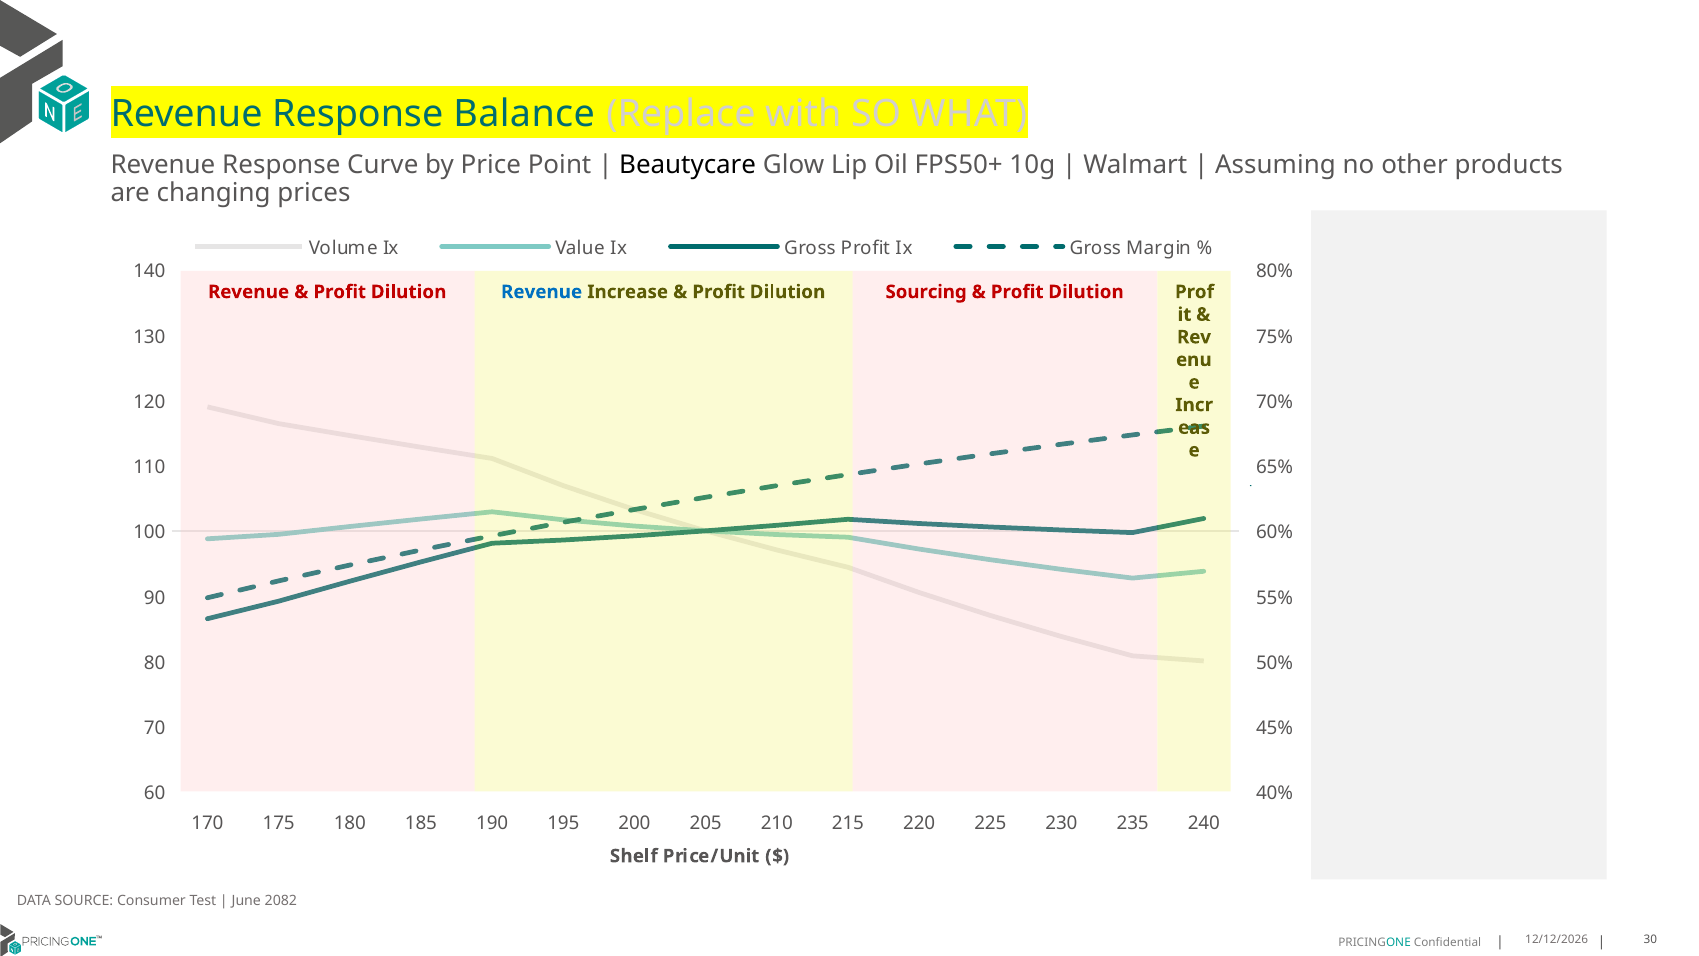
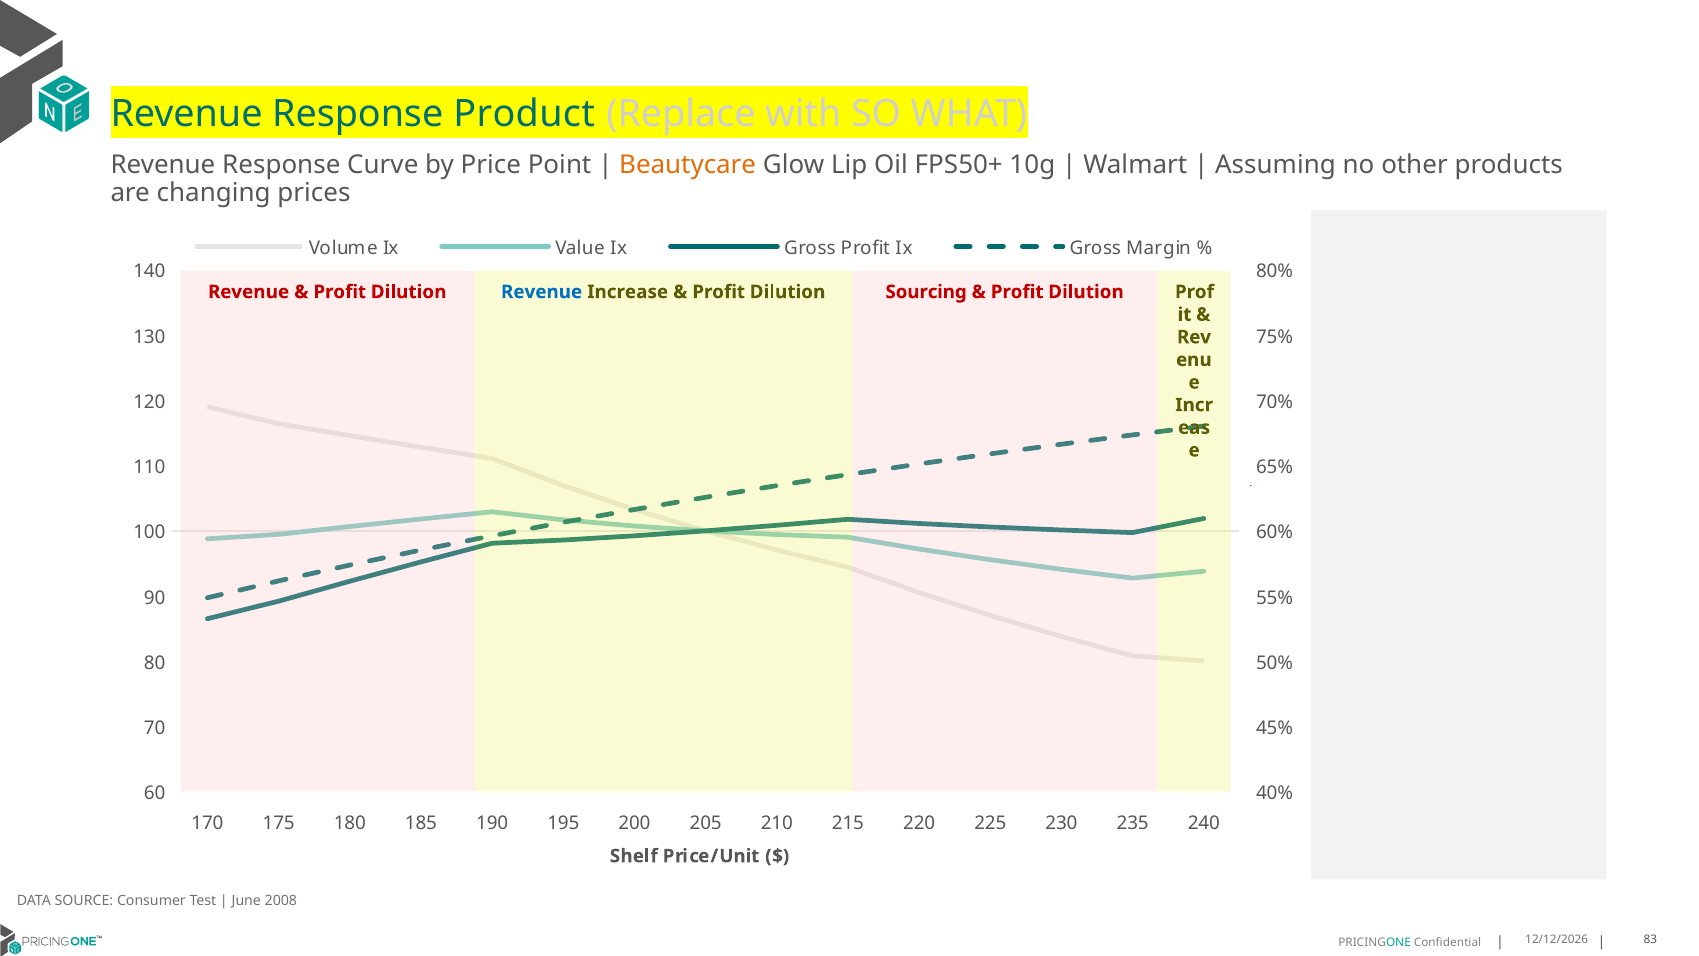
Balance: Balance -> Product
Beautycare colour: black -> orange
2082: 2082 -> 2008
30: 30 -> 83
